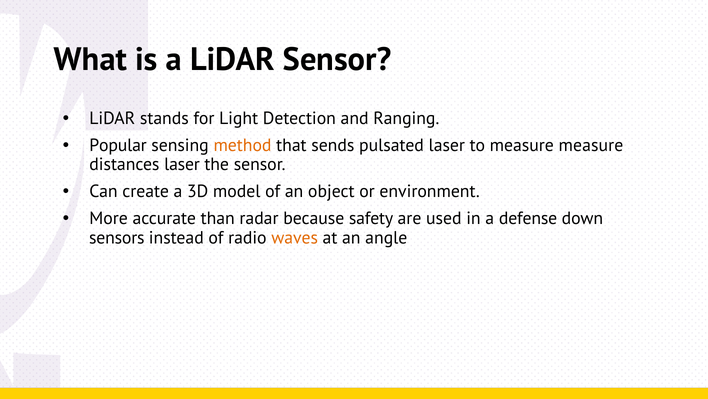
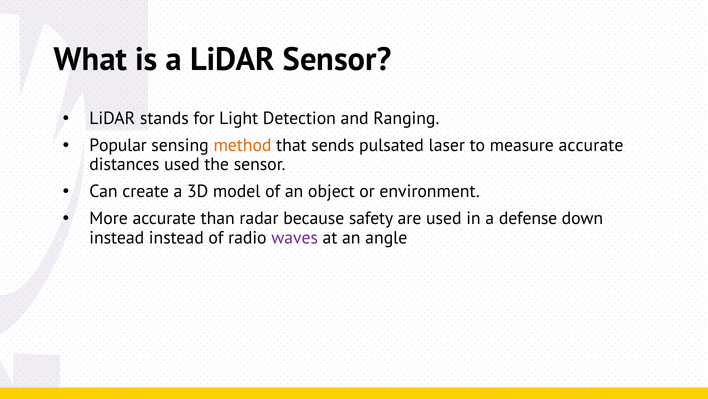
measure measure: measure -> accurate
distances laser: laser -> used
sensors at (117, 237): sensors -> instead
waves colour: orange -> purple
